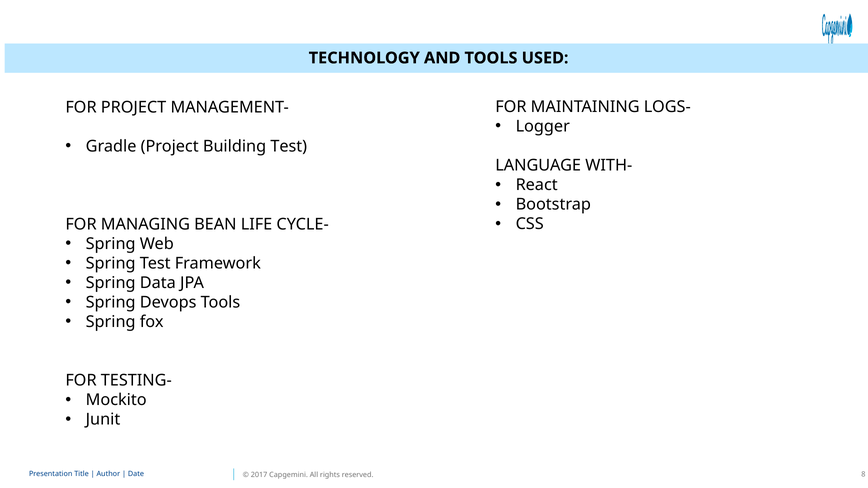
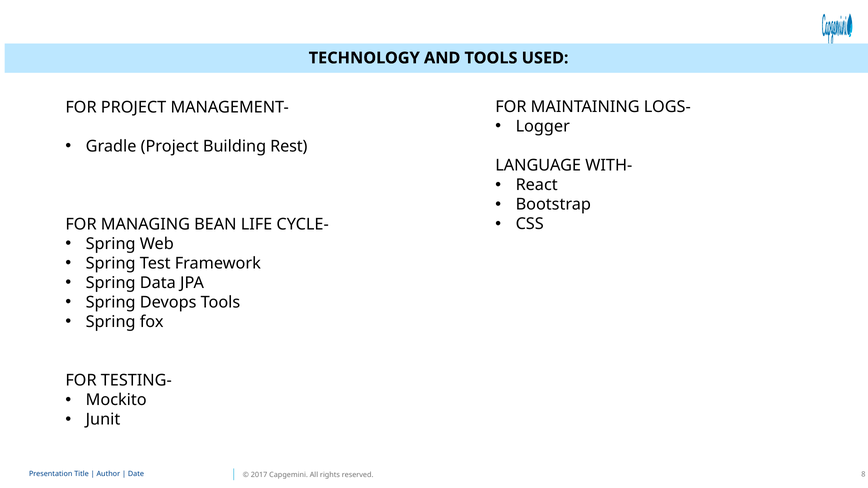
Building Test: Test -> Rest
